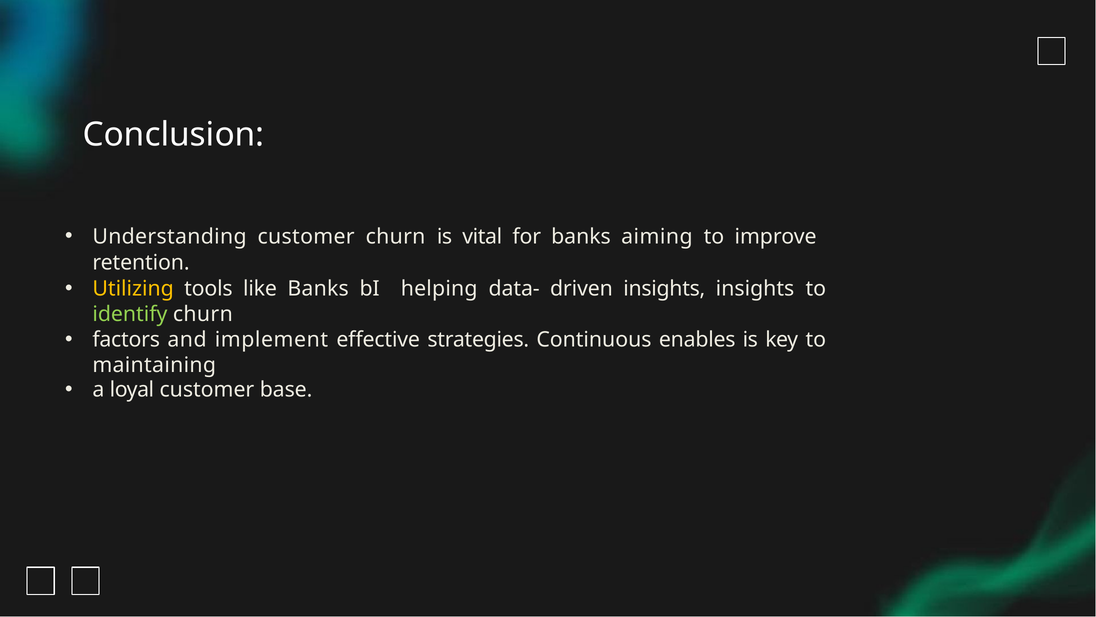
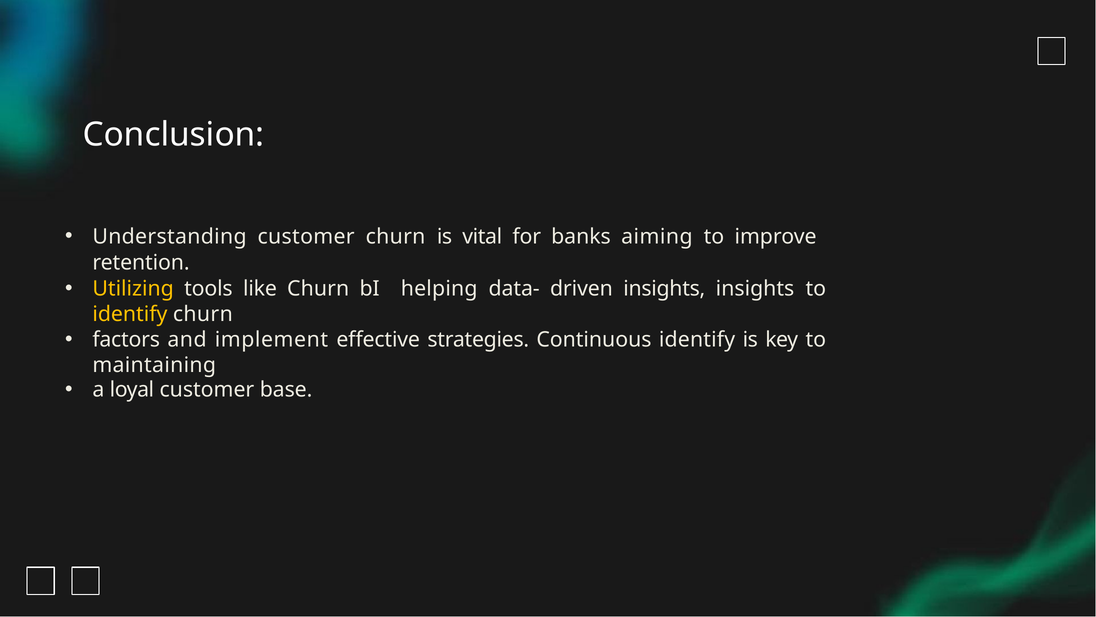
like Banks: Banks -> Churn
identify at (130, 314) colour: light green -> yellow
Continuous enables: enables -> identify
